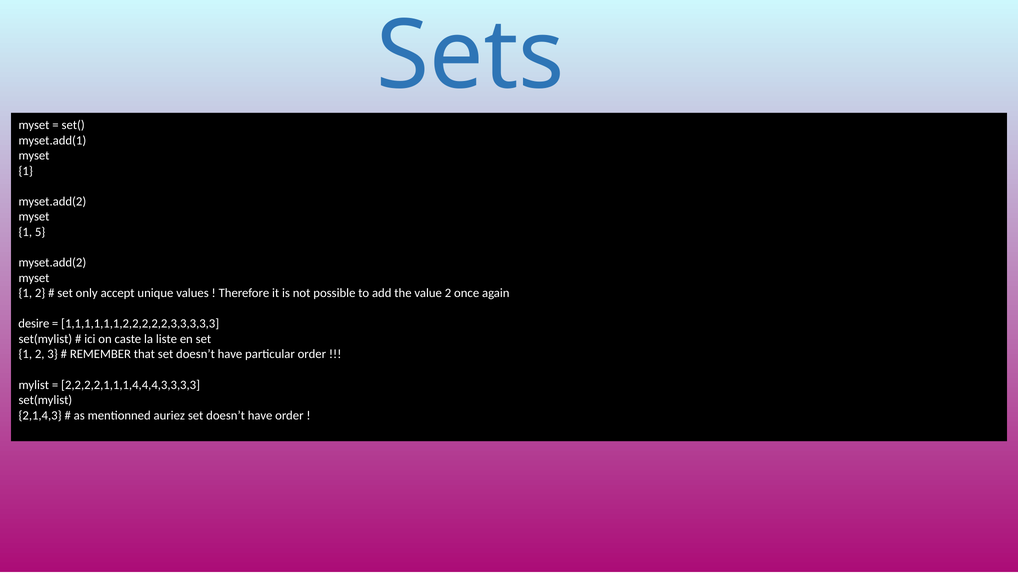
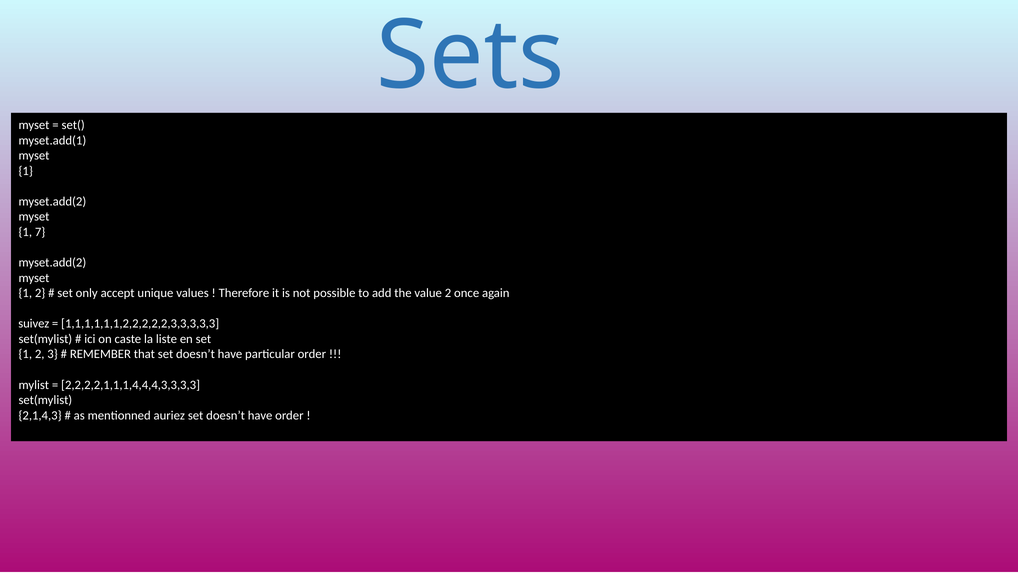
5: 5 -> 7
desire: desire -> suivez
